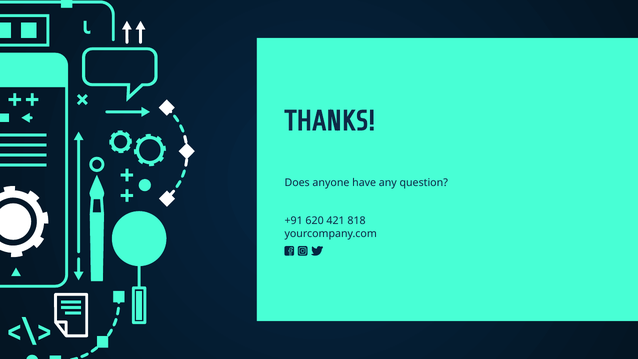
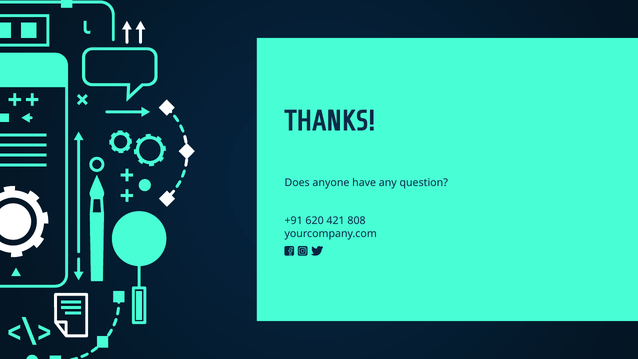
818: 818 -> 808
